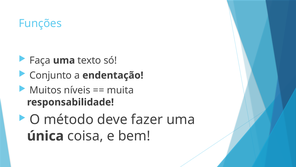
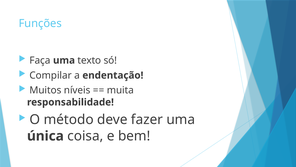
Conjunto: Conjunto -> Compilar
